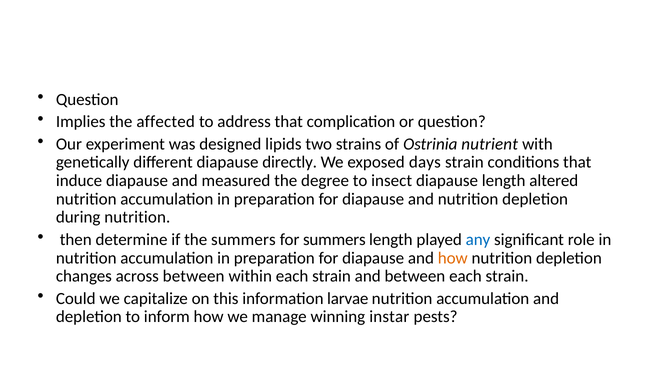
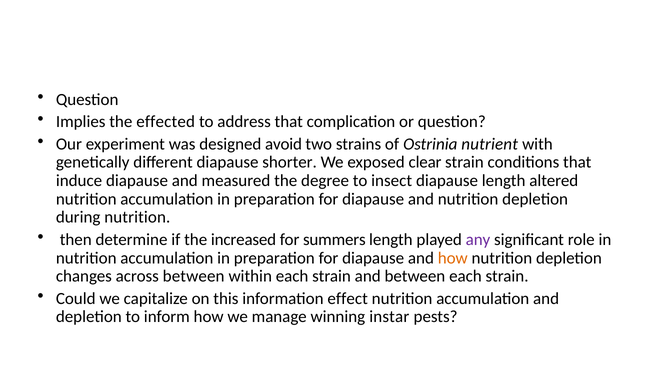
affected: affected -> effected
lipids: lipids -> avoid
directly: directly -> shorter
days: days -> clear
the summers: summers -> increased
any colour: blue -> purple
larvae: larvae -> effect
